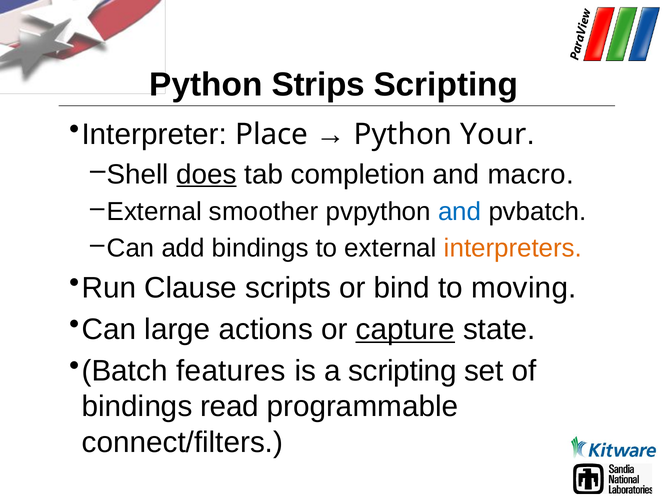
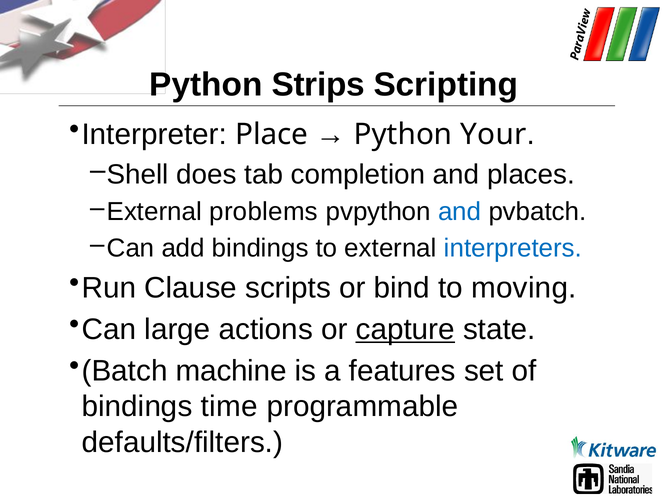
does underline: present -> none
macro: macro -> places
smoother: smoother -> problems
interpreters colour: orange -> blue
features: features -> machine
a scripting: scripting -> features
read: read -> time
connect/filters: connect/filters -> defaults/filters
